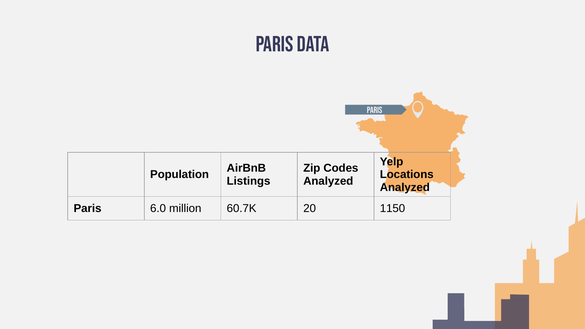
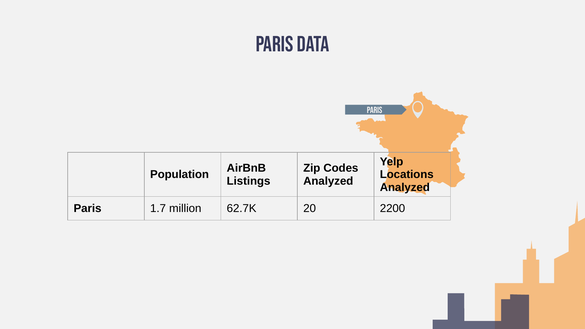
6.0: 6.0 -> 1.7
60.7K: 60.7K -> 62.7K
1150: 1150 -> 2200
